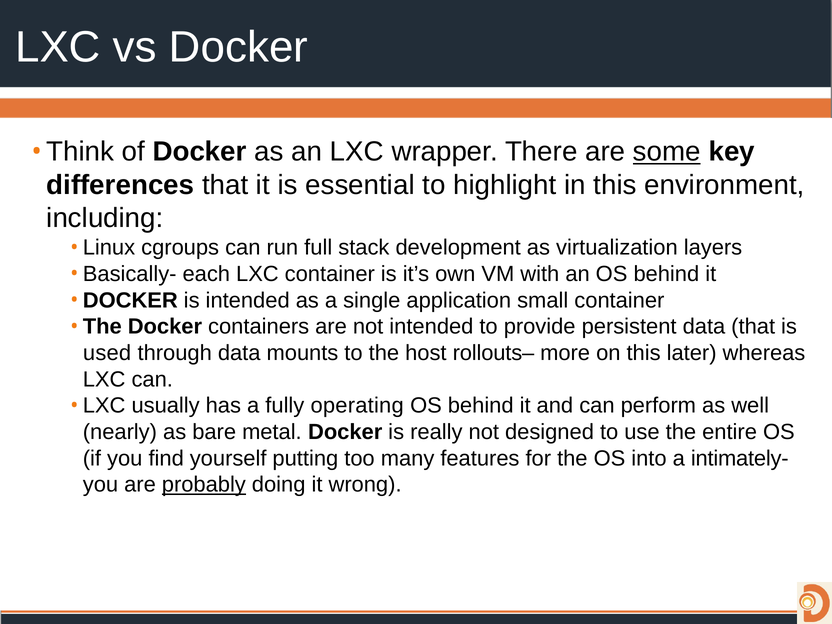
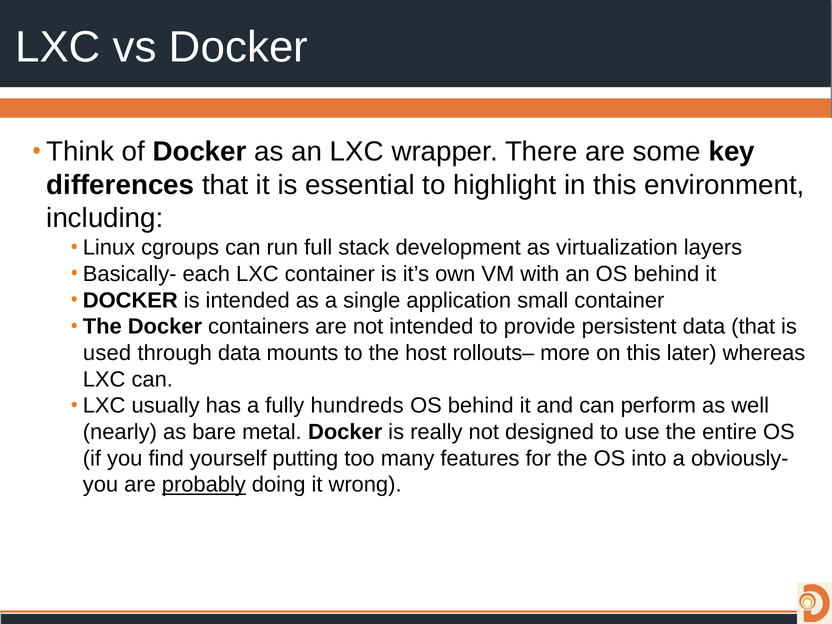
some underline: present -> none
operating: operating -> hundreds
intimately-: intimately- -> obviously-
